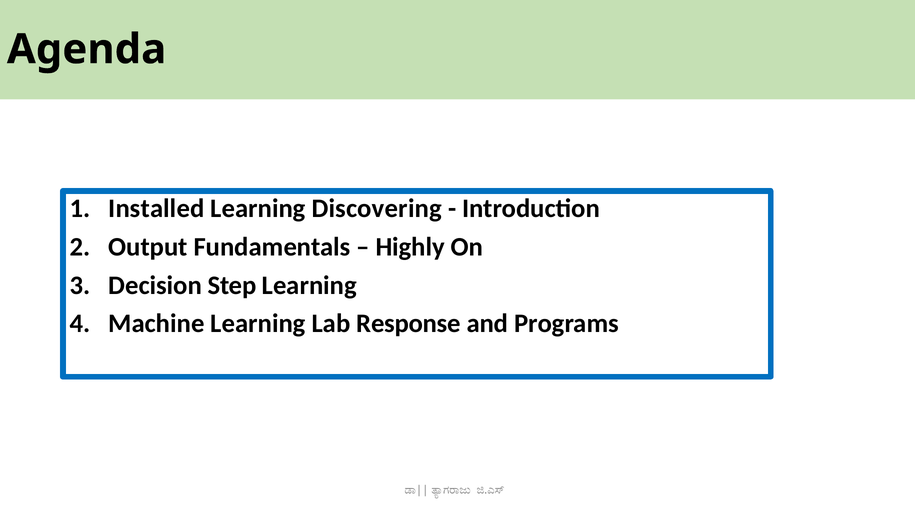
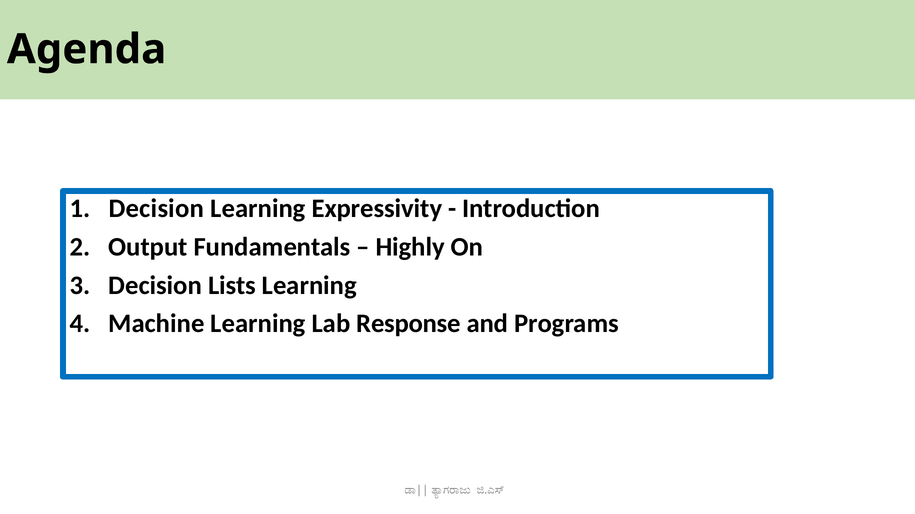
Installed at (156, 209): Installed -> Decision
Discovering: Discovering -> Expressivity
Step: Step -> Lists
